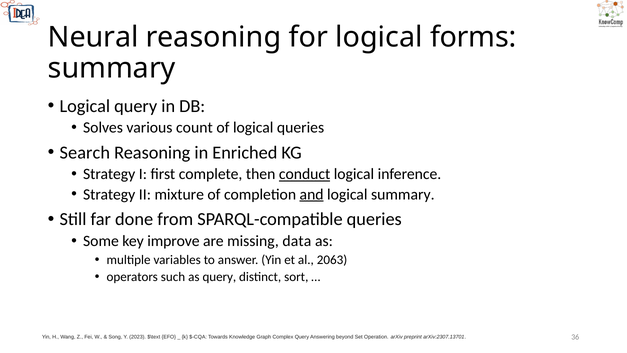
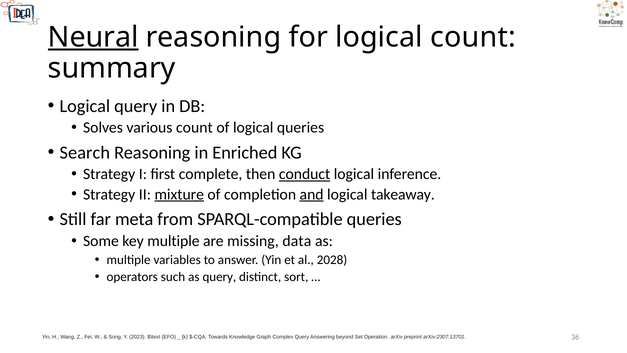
Neural underline: none -> present
logical forms: forms -> count
mixture underline: none -> present
logical summary: summary -> takeaway
done: done -> meta
key improve: improve -> multiple
2063: 2063 -> 2028
